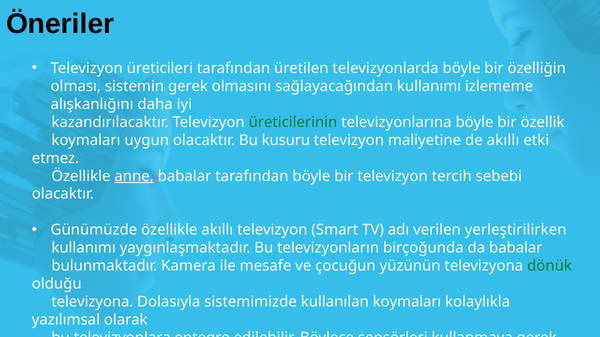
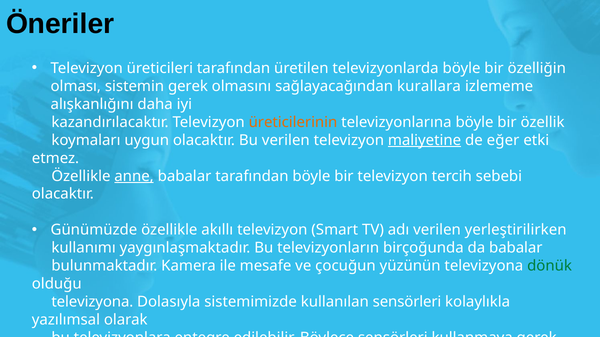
sağlayacağından kullanımı: kullanımı -> kurallara
üreticilerinin colour: green -> orange
Bu kusuru: kusuru -> verilen
maliyetine underline: none -> present
de akıllı: akıllı -> eğer
kullanılan koymaları: koymaları -> sensörleri
